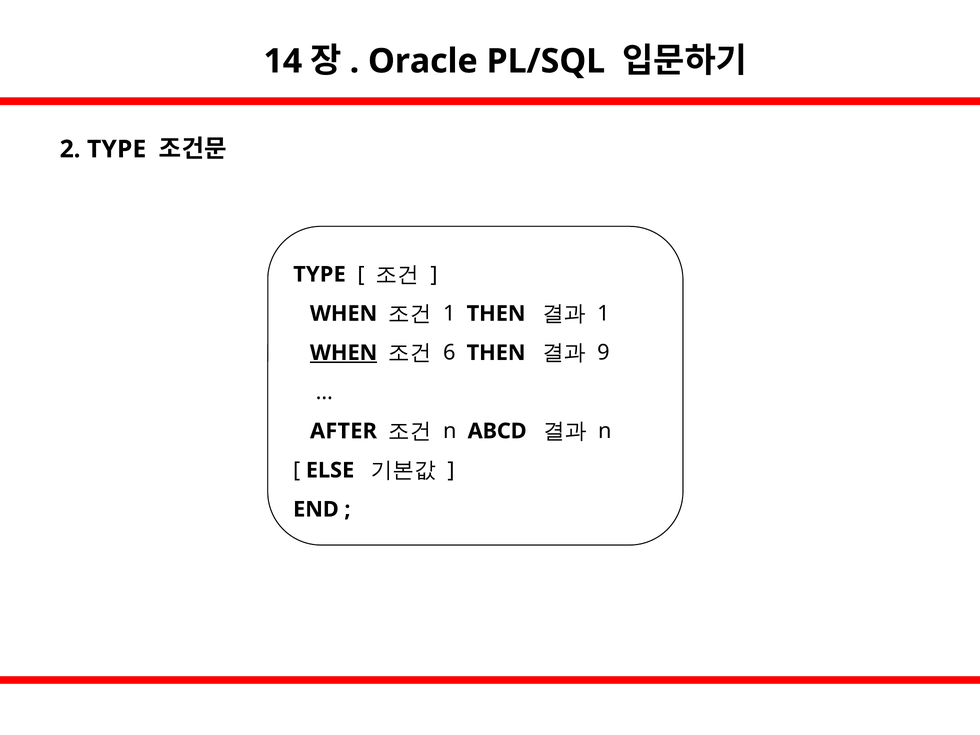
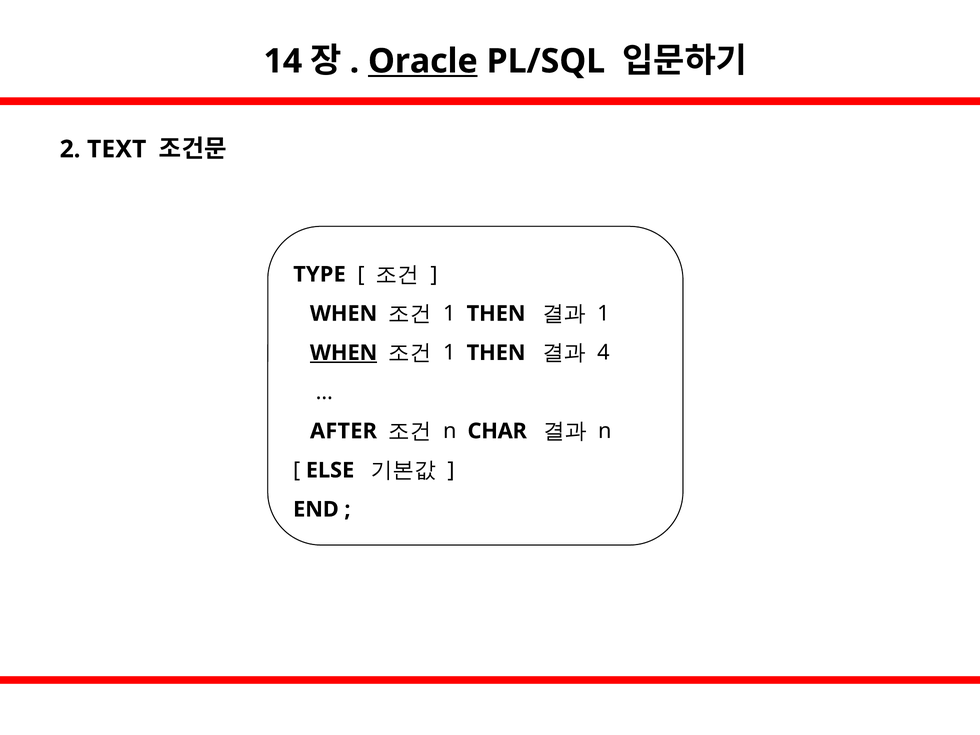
Oracle underline: none -> present
2 TYPE: TYPE -> TEXT
6 at (449, 353): 6 -> 1
9: 9 -> 4
ABCD: ABCD -> CHAR
